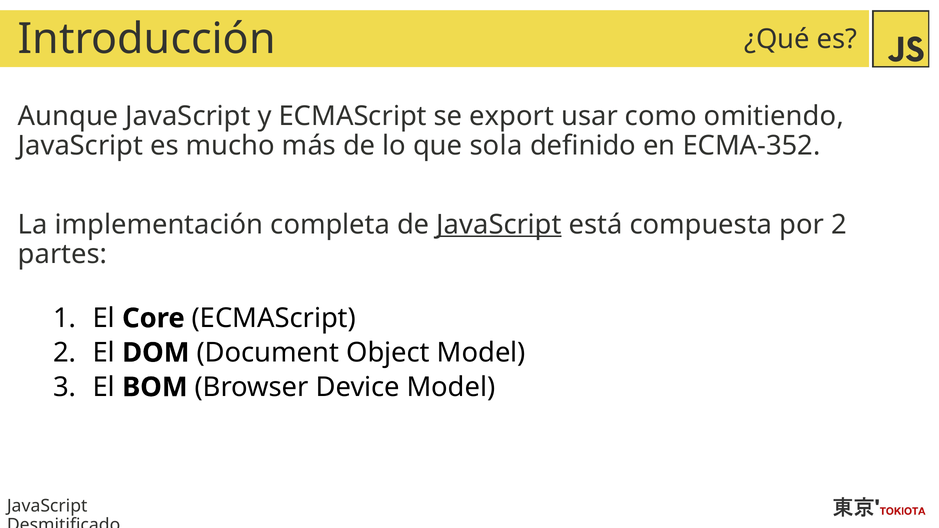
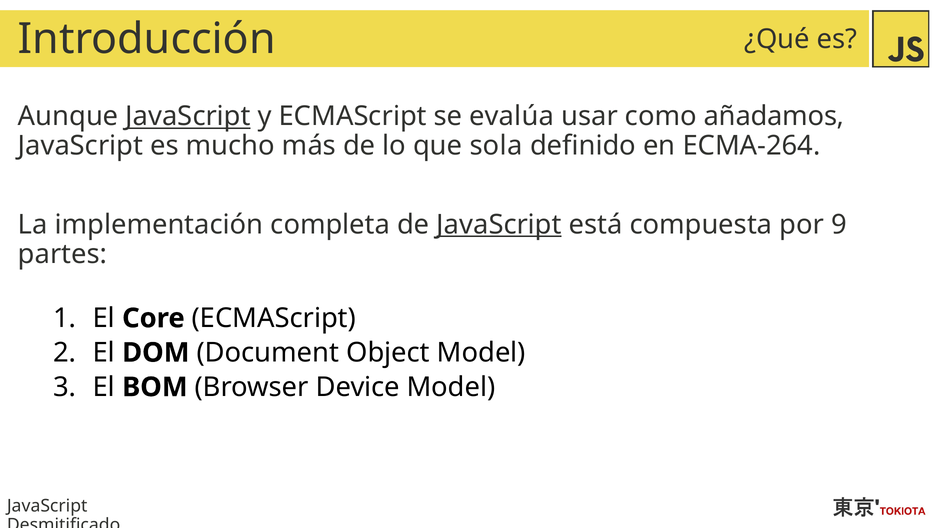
JavaScript at (188, 116) underline: none -> present
export: export -> evalúa
omitiendo: omitiendo -> añadamos
ECMA-352: ECMA-352 -> ECMA-264
por 2: 2 -> 9
